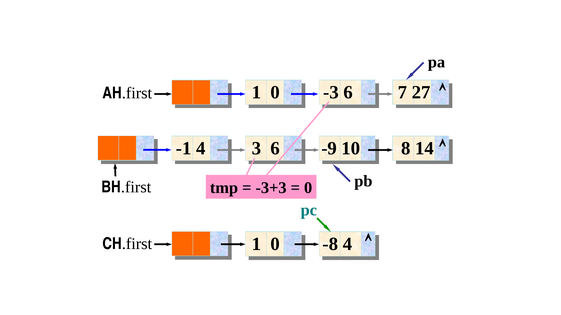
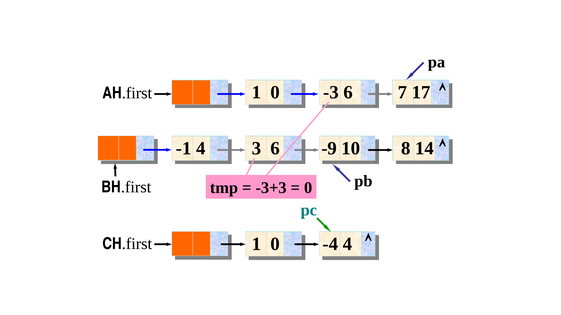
27: 27 -> 17
-8: -8 -> -4
